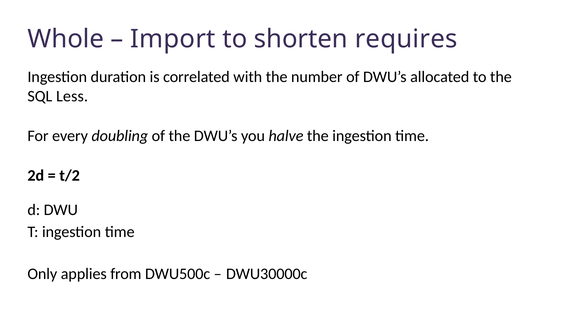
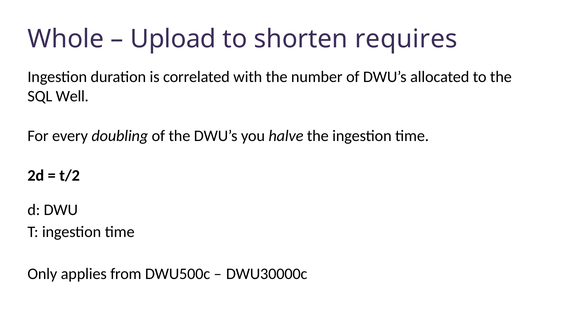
Import: Import -> Upload
Less: Less -> Well
